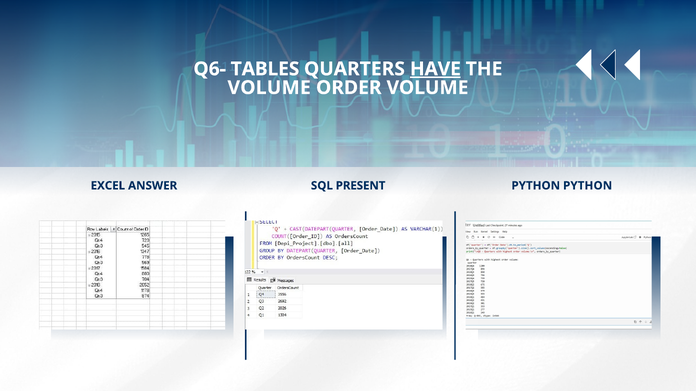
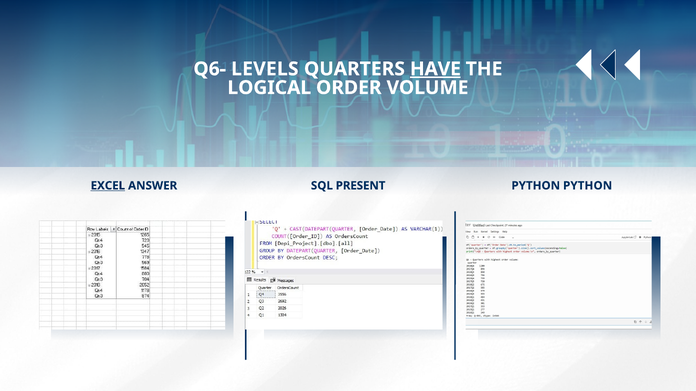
TABLES: TABLES -> LEVELS
VOLUME at (269, 88): VOLUME -> LOGICAL
EXCEL underline: none -> present
